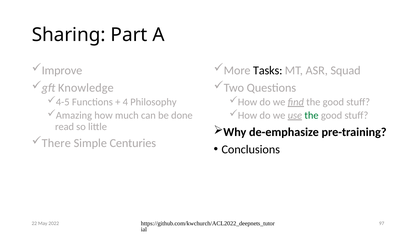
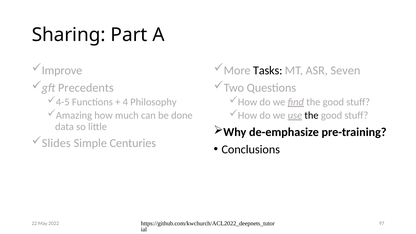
Squad: Squad -> Seven
Knowledge: Knowledge -> Precedents
the at (312, 116) colour: green -> black
read: read -> data
There: There -> Slides
